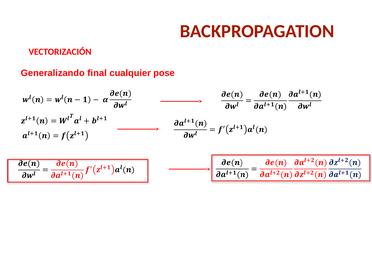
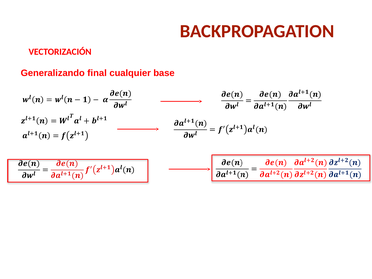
pose: pose -> base
